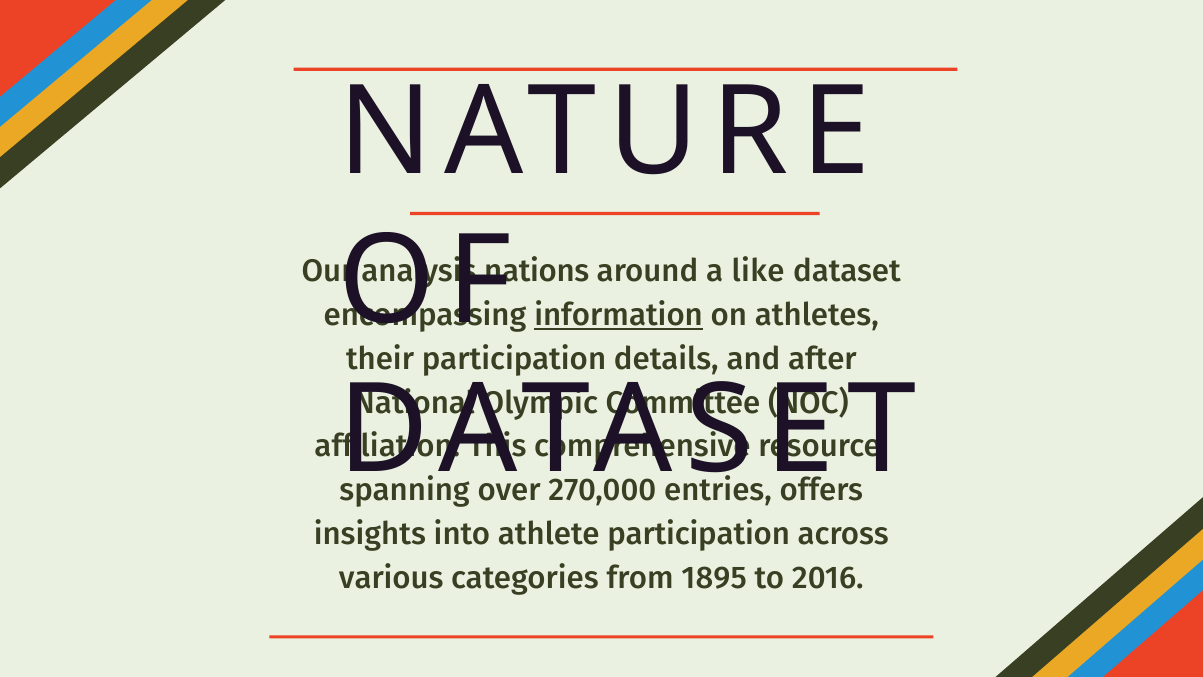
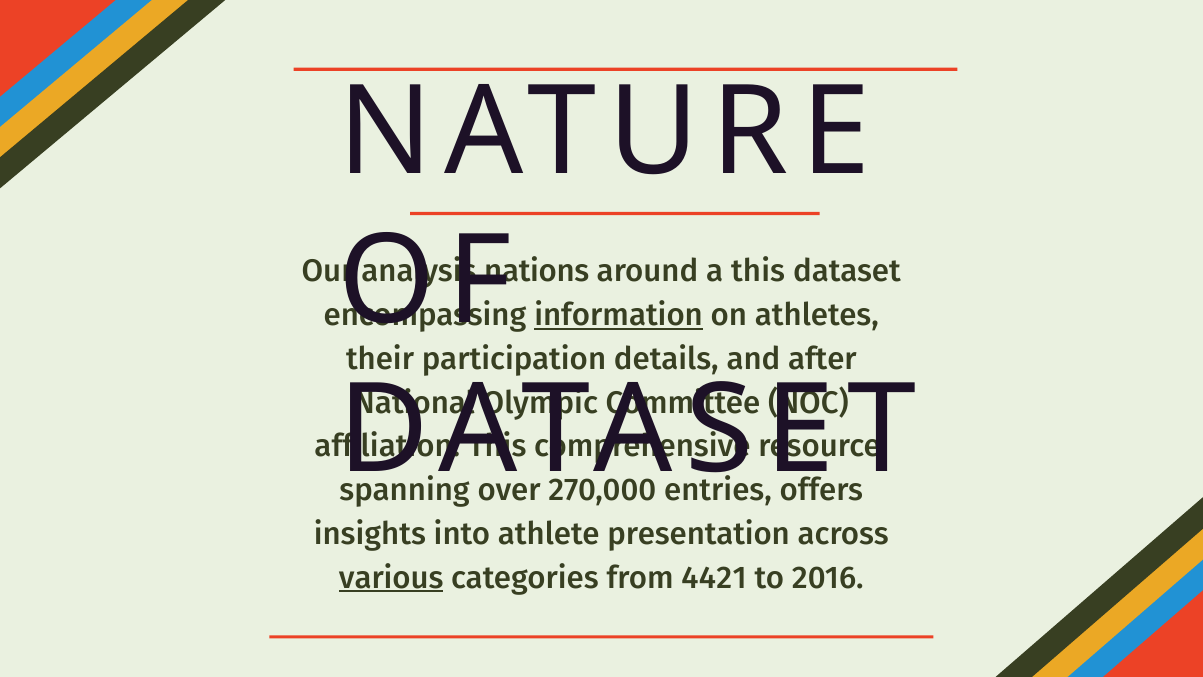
a like: like -> this
athlete participation: participation -> presentation
various underline: none -> present
1895: 1895 -> 4421
